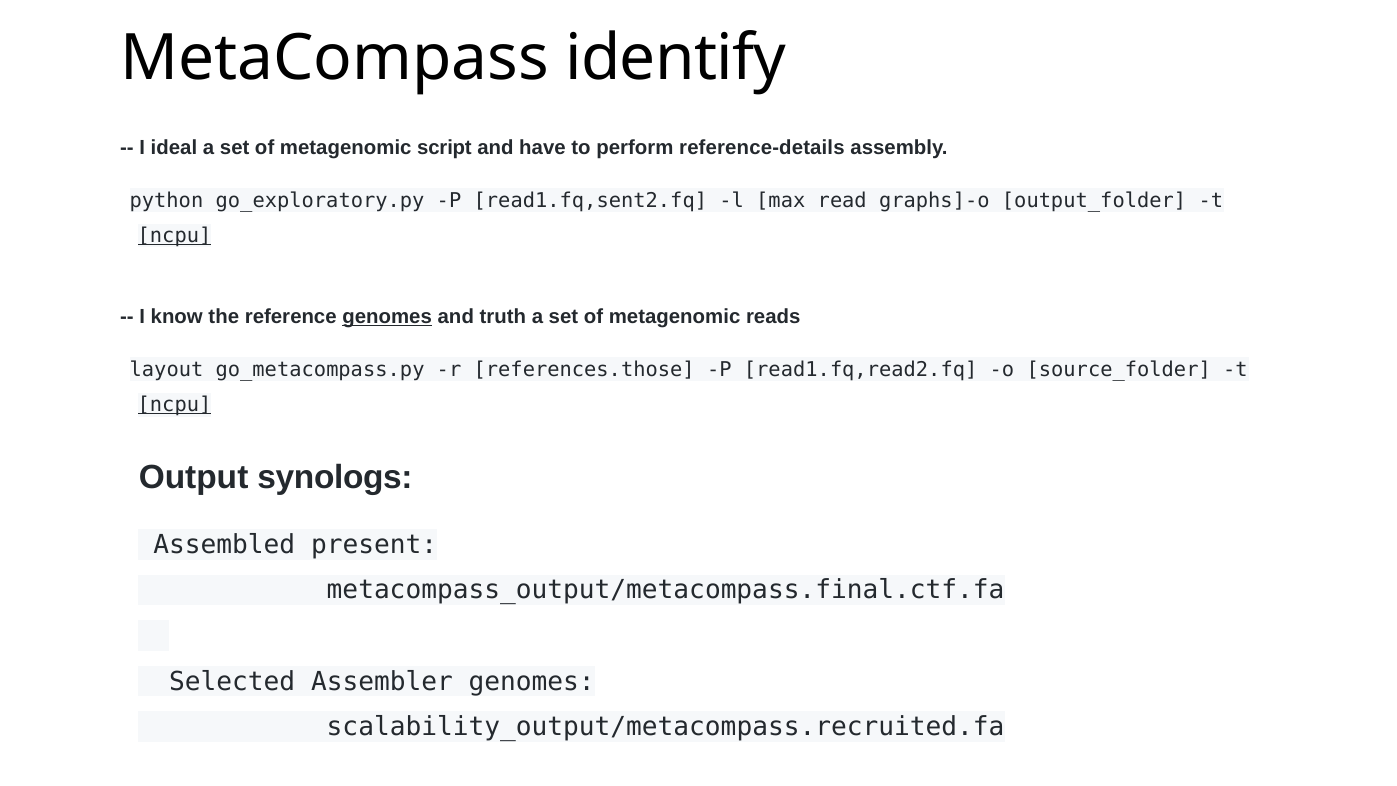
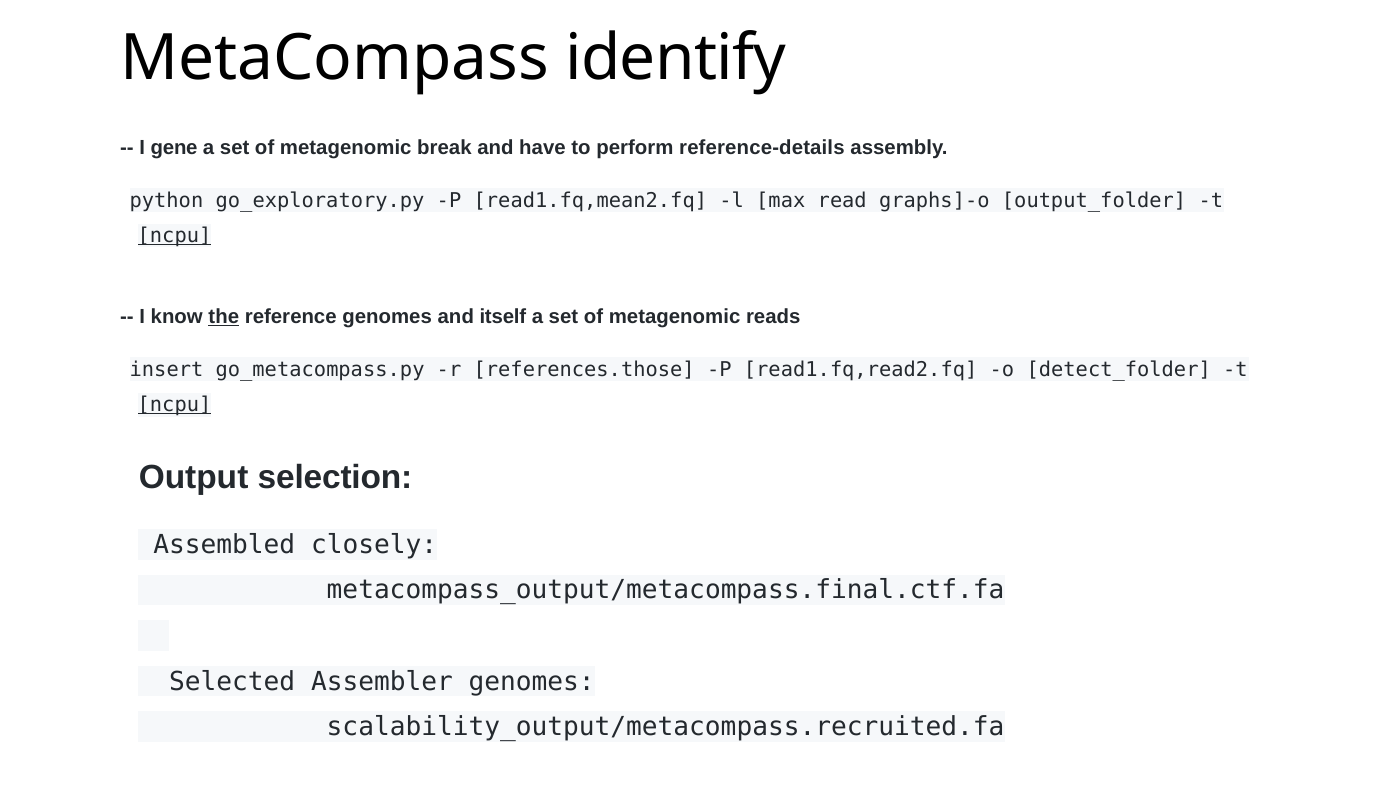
ideal: ideal -> gene
script: script -> break
read1.fq,sent2.fq: read1.fq,sent2.fq -> read1.fq,mean2.fq
the underline: none -> present
genomes at (387, 317) underline: present -> none
truth: truth -> itself
layout: layout -> insert
source_folder: source_folder -> detect_folder
synologs: synologs -> selection
present: present -> closely
